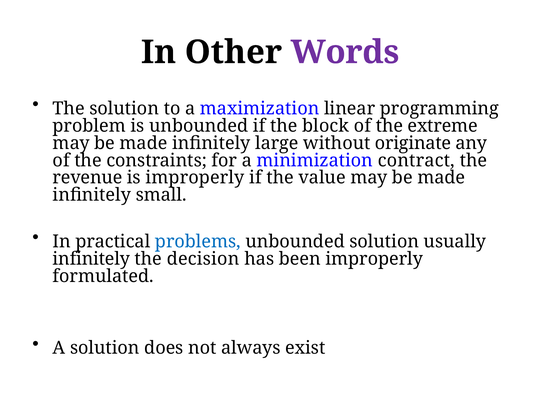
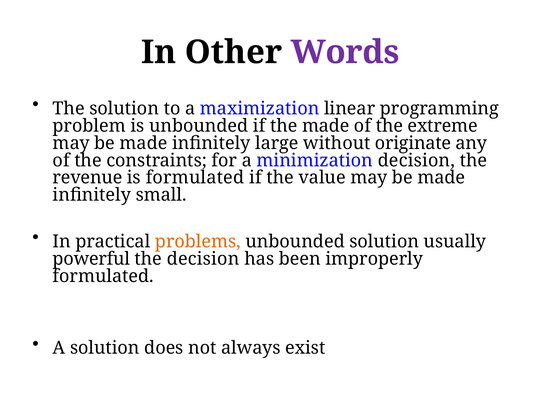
the block: block -> made
minimization contract: contract -> decision
is improperly: improperly -> formulated
problems colour: blue -> orange
infinitely at (91, 259): infinitely -> powerful
